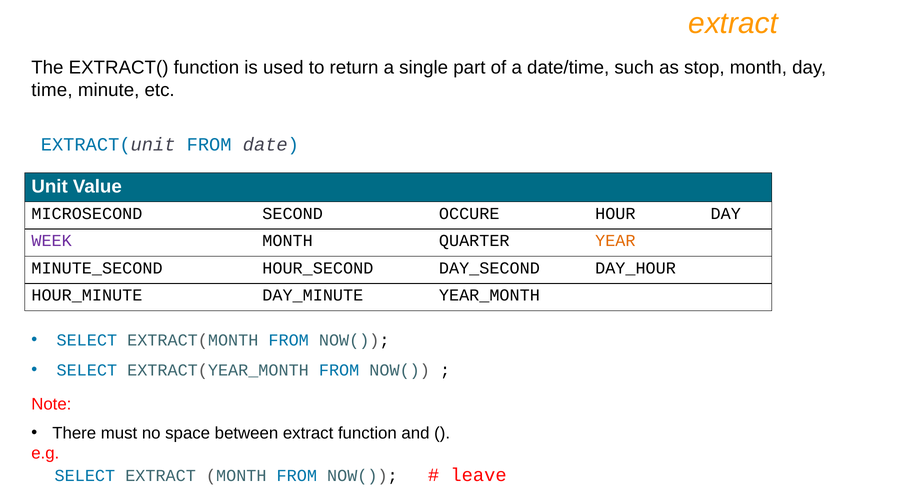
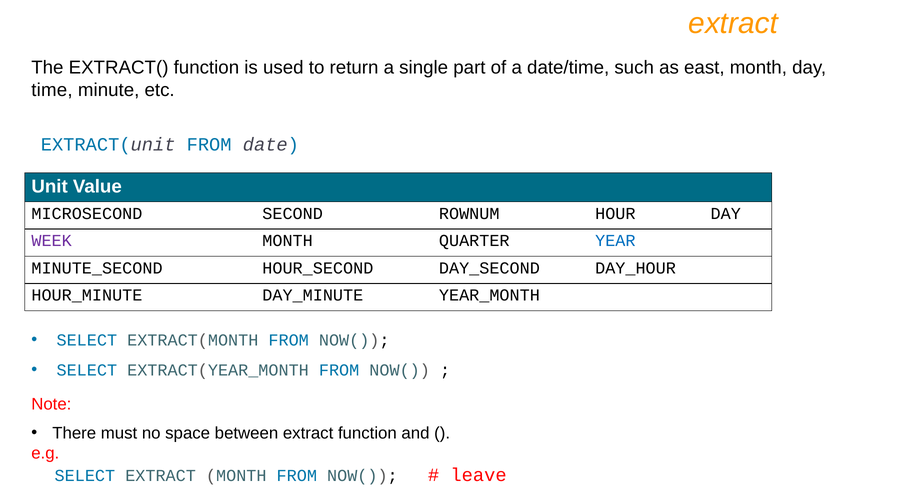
stop: stop -> east
OCCURE: OCCURE -> ROWNUM
YEAR colour: orange -> blue
